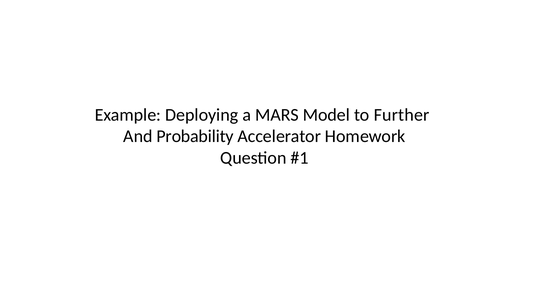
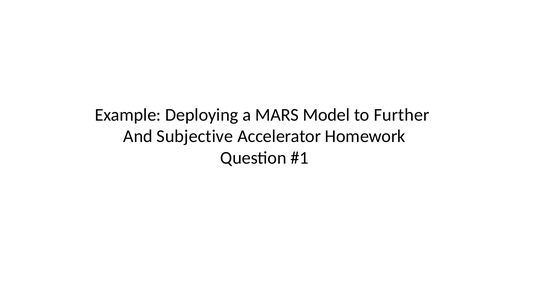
Probability: Probability -> Subjective
